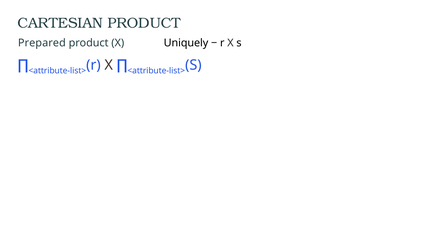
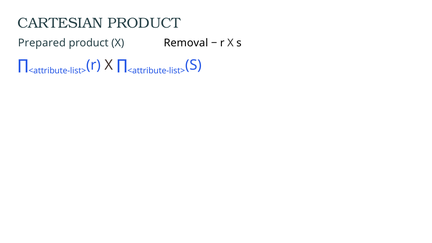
Uniquely: Uniquely -> Removal
